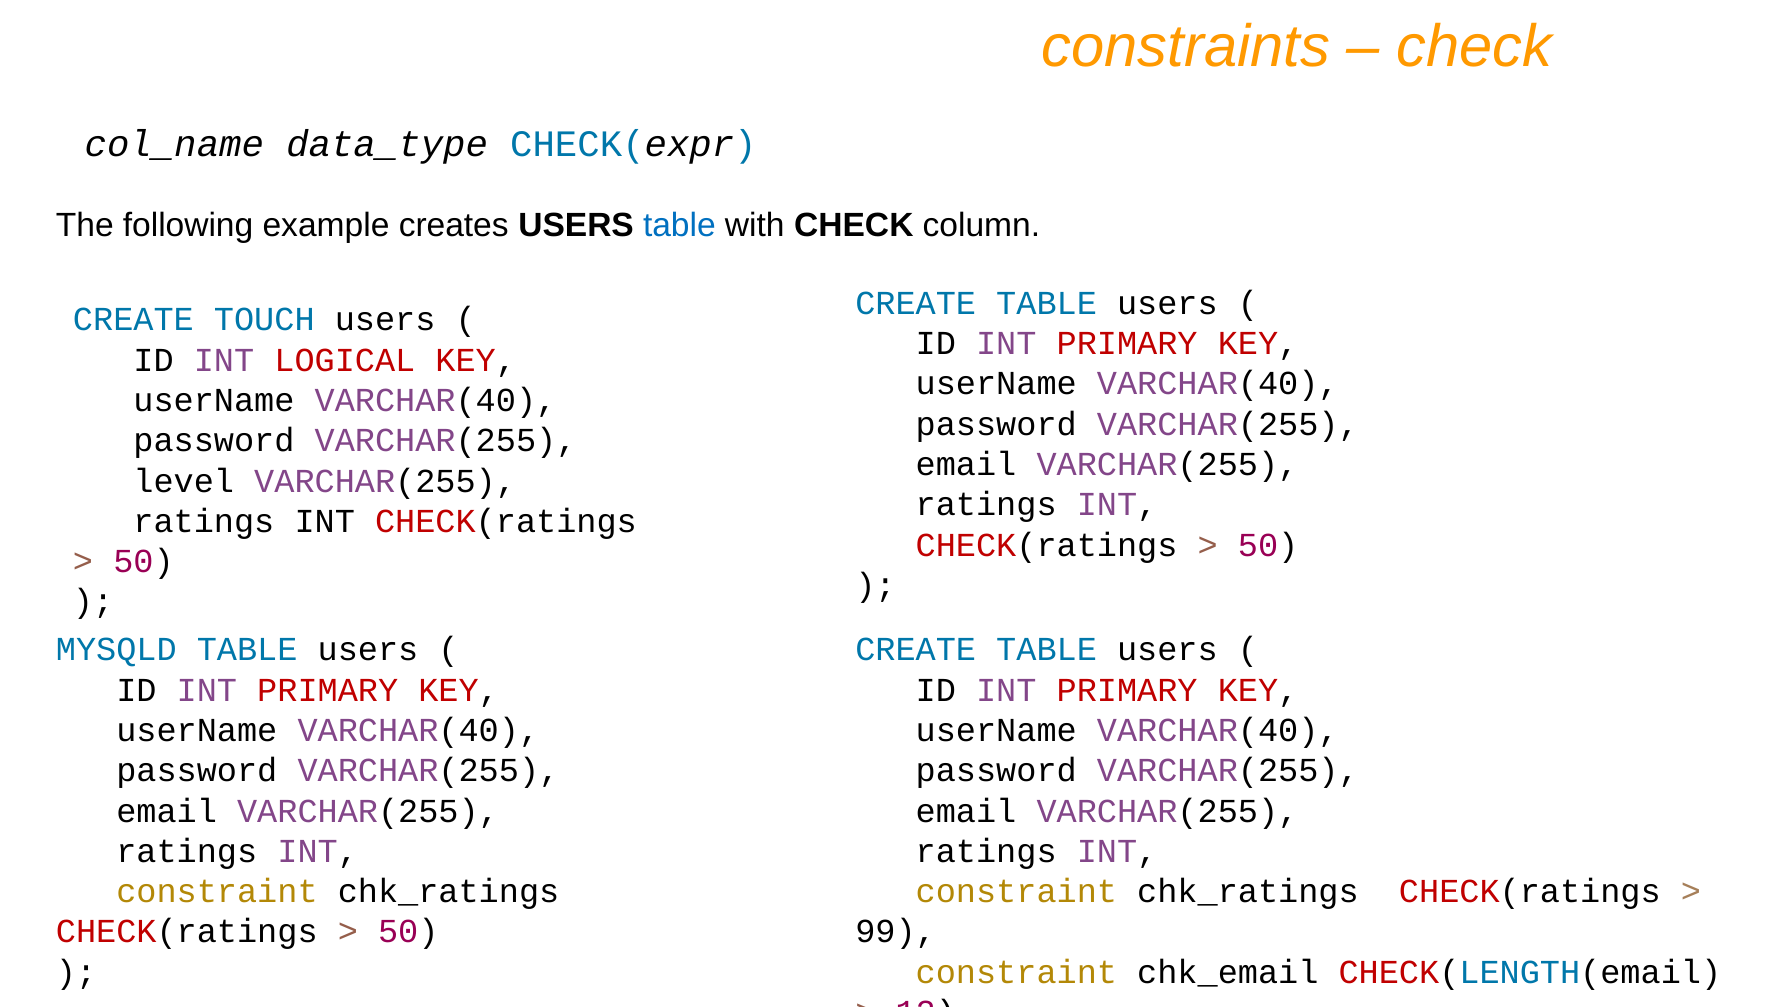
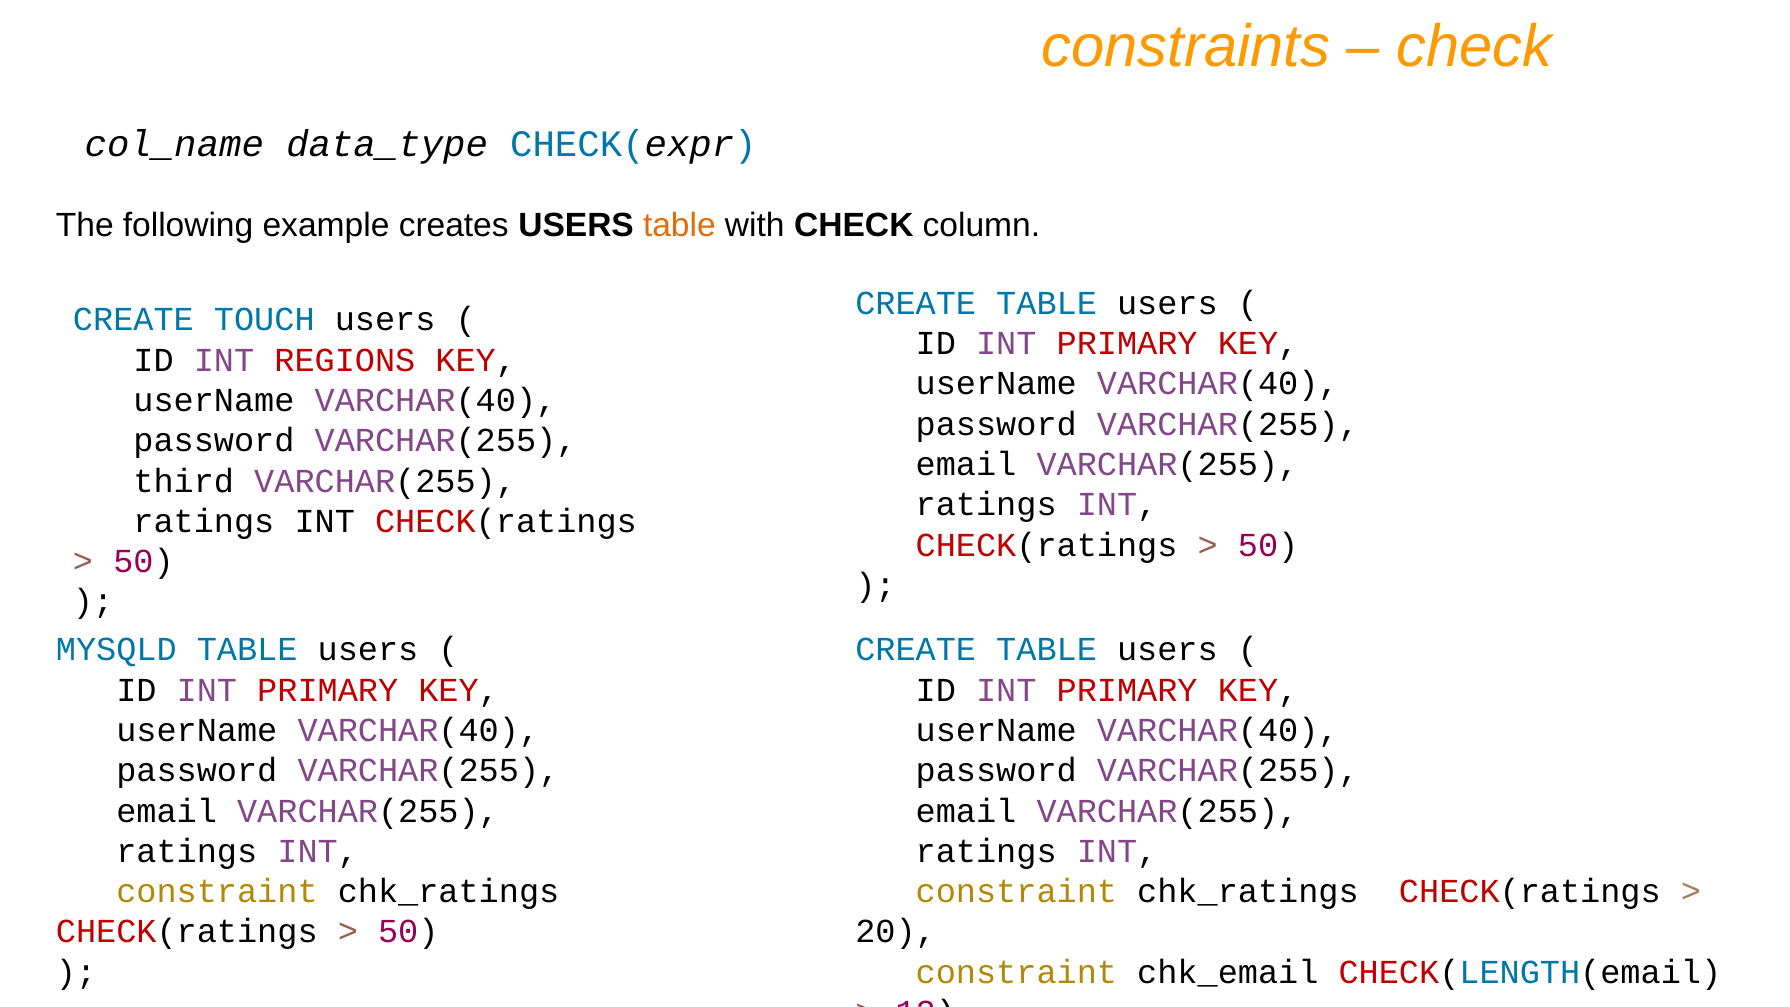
table at (679, 226) colour: blue -> orange
LOGICAL: LOGICAL -> REGIONS
level: level -> third
99: 99 -> 20
